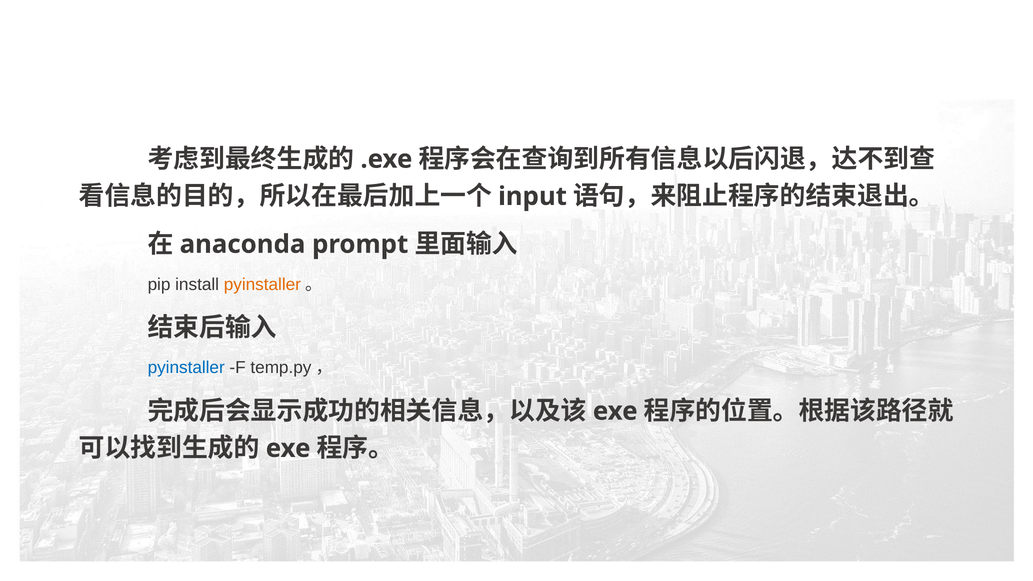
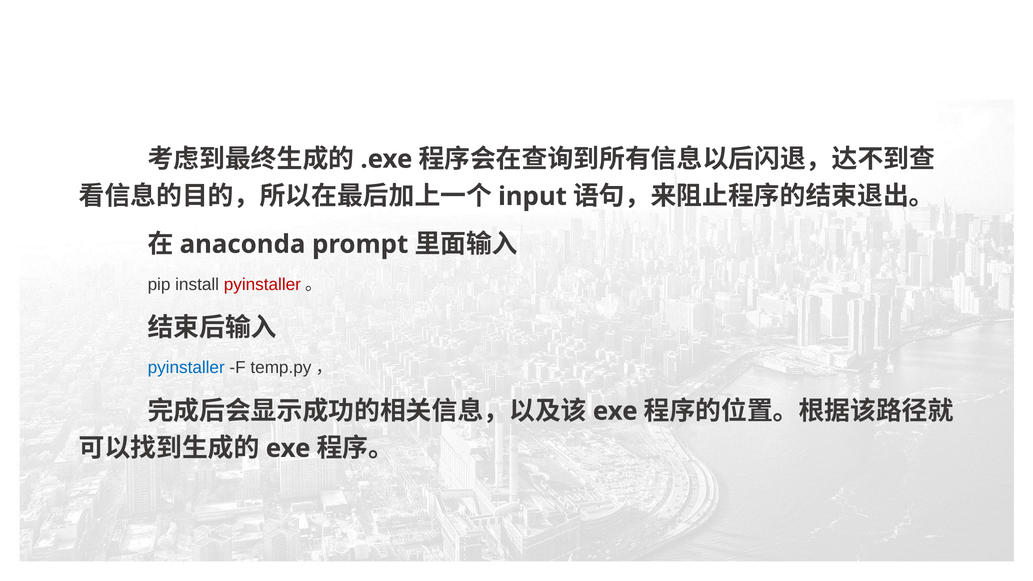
pyinstaller at (262, 284) colour: orange -> red
